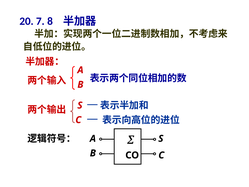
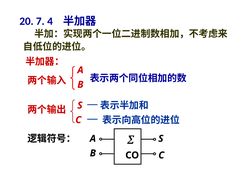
8: 8 -> 4
